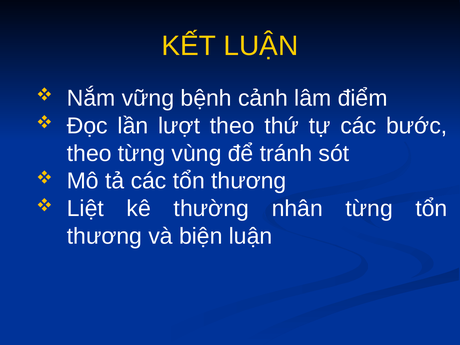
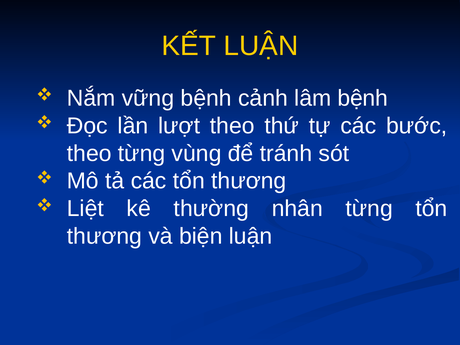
lâm điểm: điểm -> bệnh
